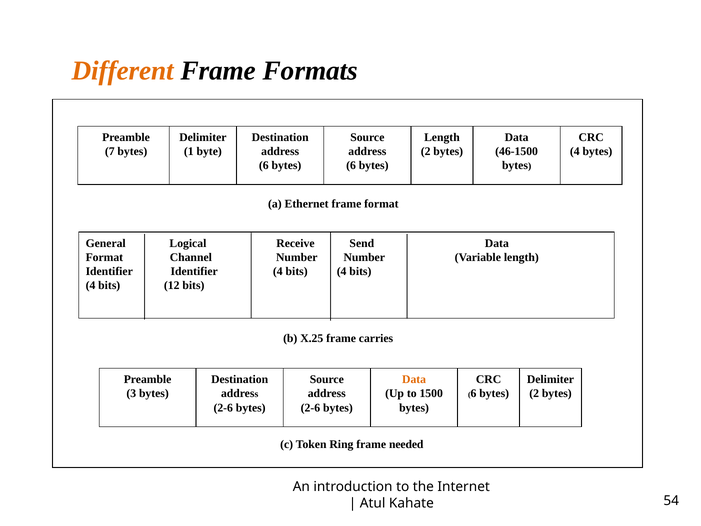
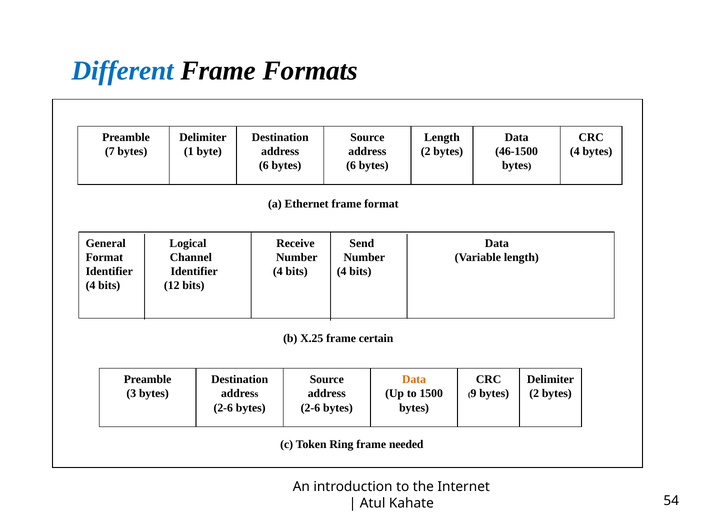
Different colour: orange -> blue
carries: carries -> certain
6 at (473, 393): 6 -> 9
